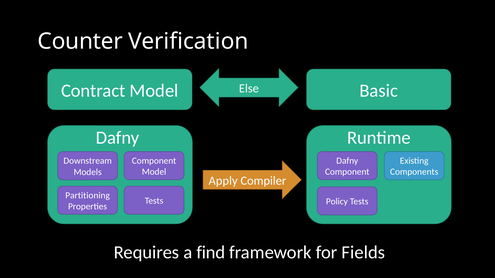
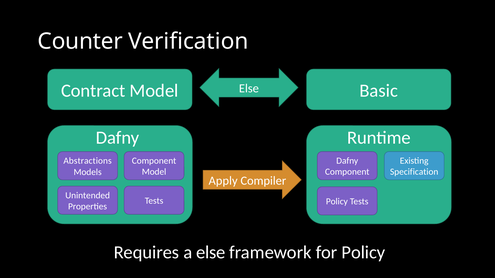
Downstream: Downstream -> Abstractions
Components: Components -> Specification
Partitioning: Partitioning -> Unintended
a find: find -> else
for Fields: Fields -> Policy
